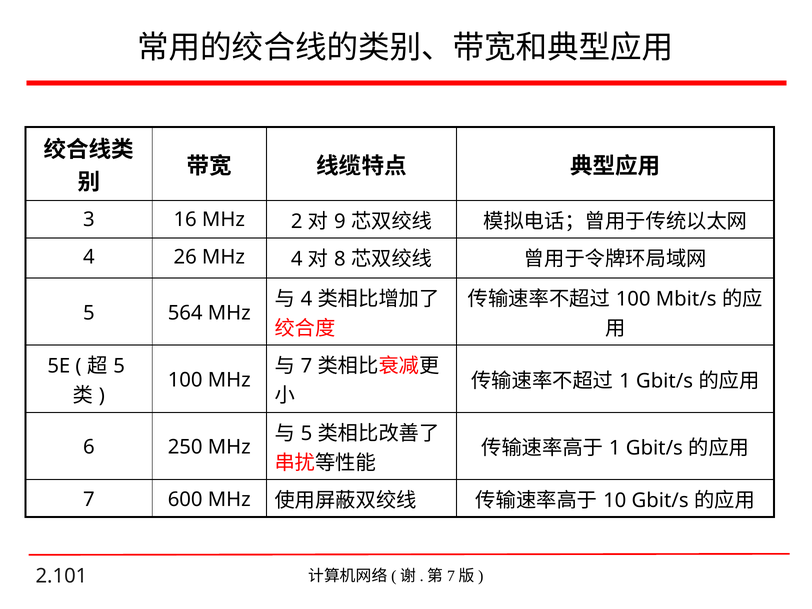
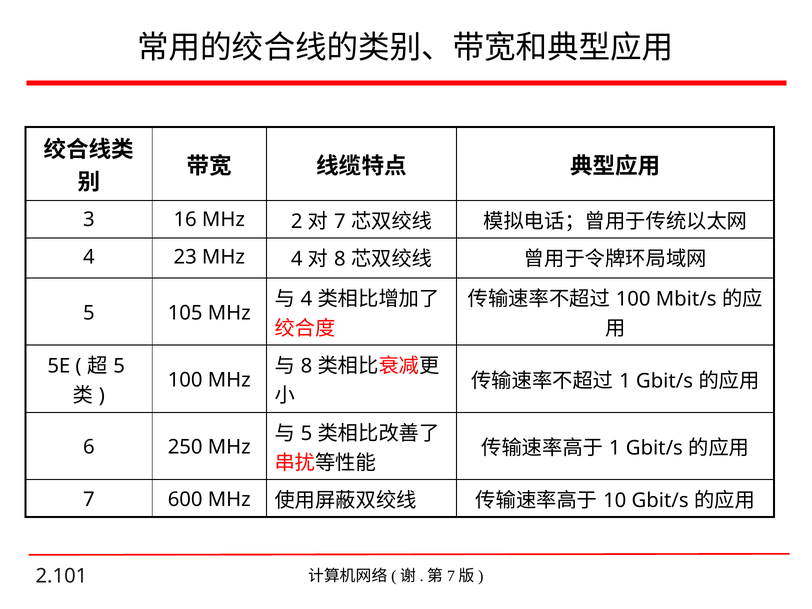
9 at (340, 221): 9 -> 7
26: 26 -> 23
564: 564 -> 105
7 at (306, 366): 7 -> 8
